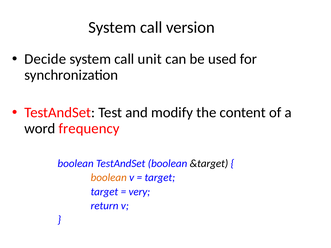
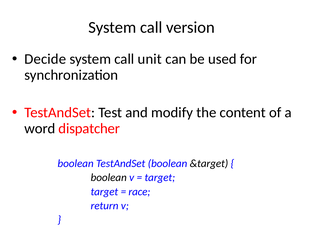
frequency: frequency -> dispatcher
boolean at (109, 178) colour: orange -> black
very: very -> race
